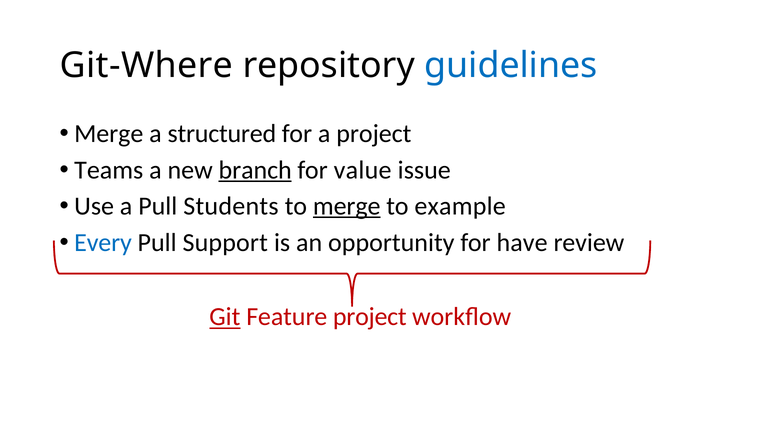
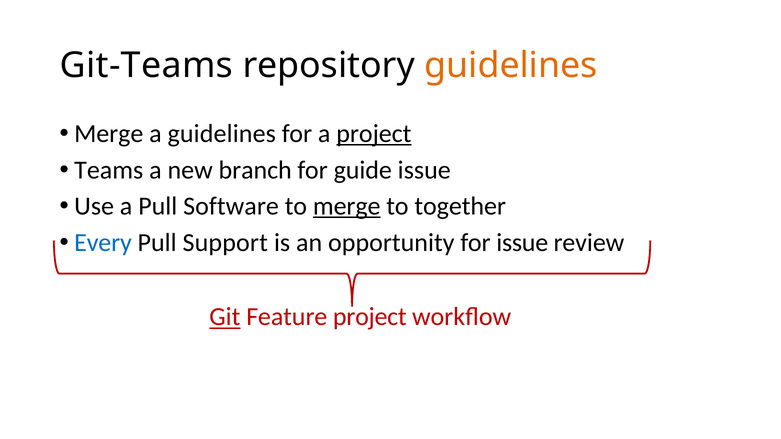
Git-Where: Git-Where -> Git-Teams
guidelines at (511, 66) colour: blue -> orange
a structured: structured -> guidelines
project at (374, 134) underline: none -> present
branch underline: present -> none
value: value -> guide
Students: Students -> Software
example: example -> together
for have: have -> issue
